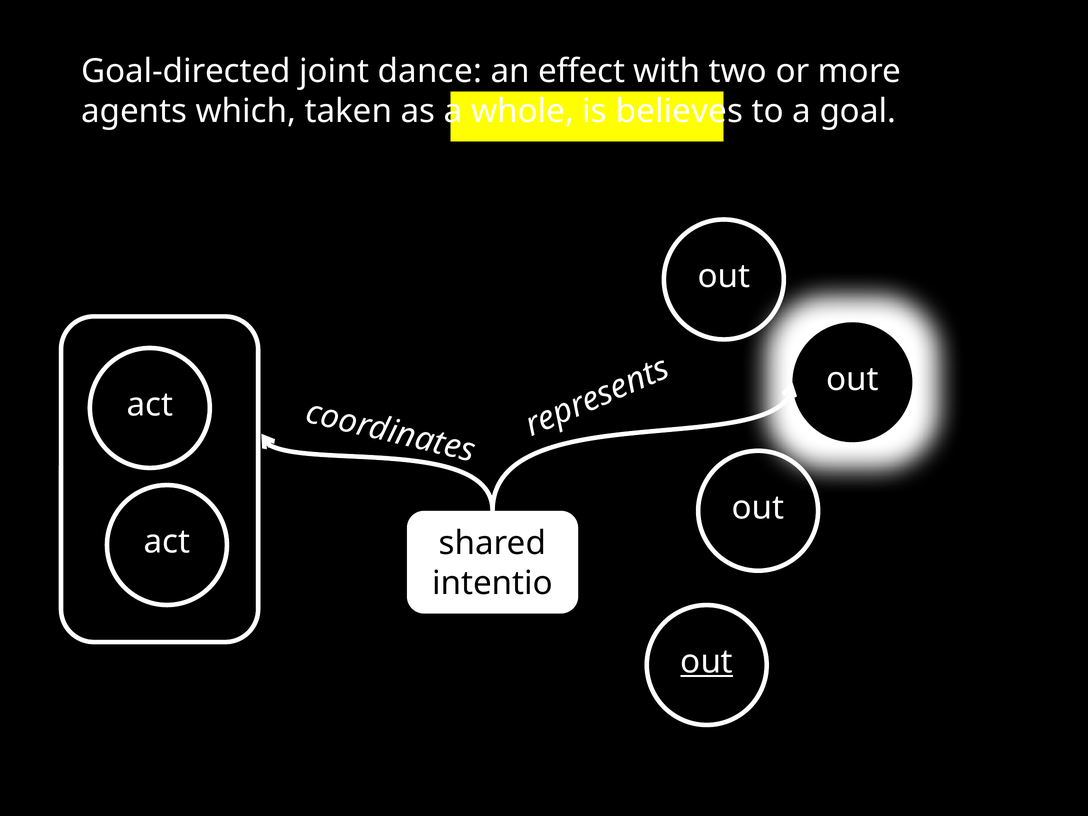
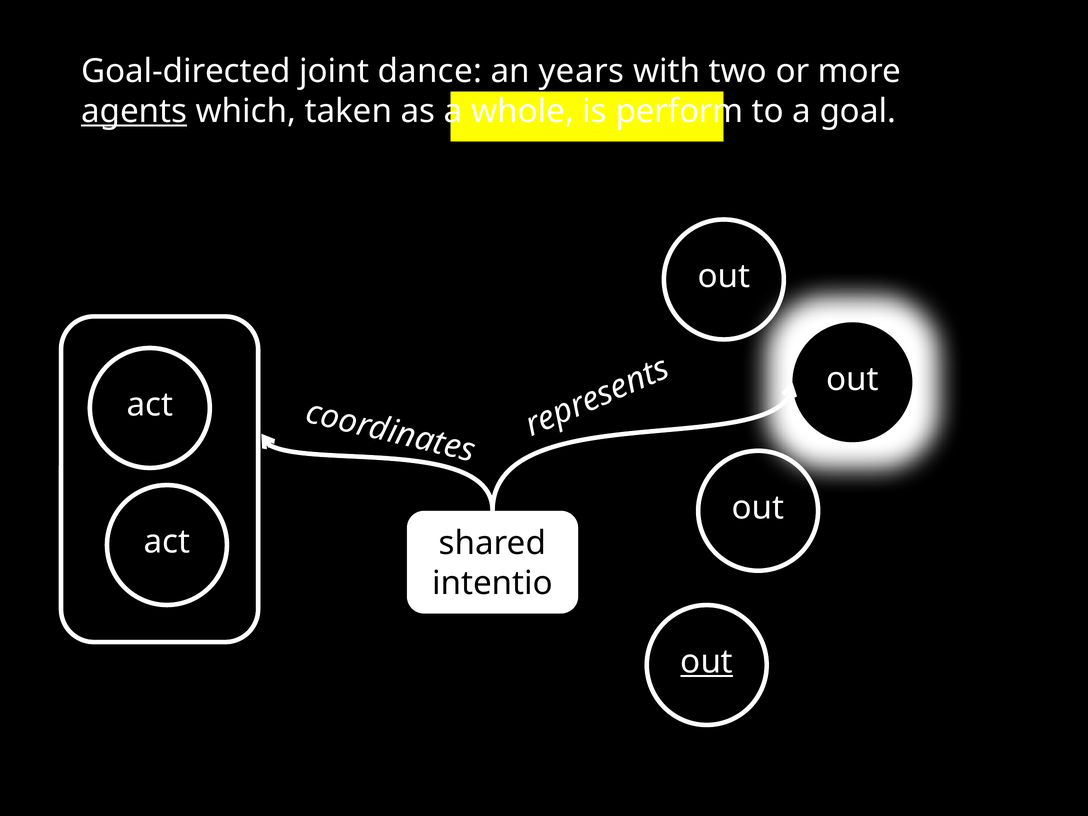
effect: effect -> years
agents underline: none -> present
believes: believes -> perform
